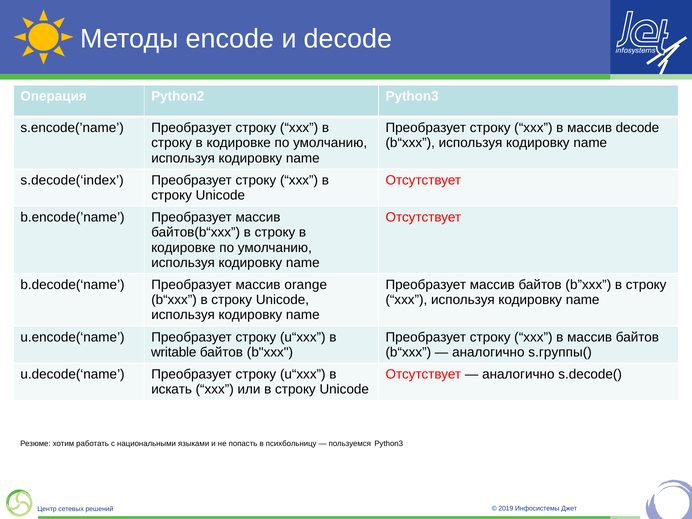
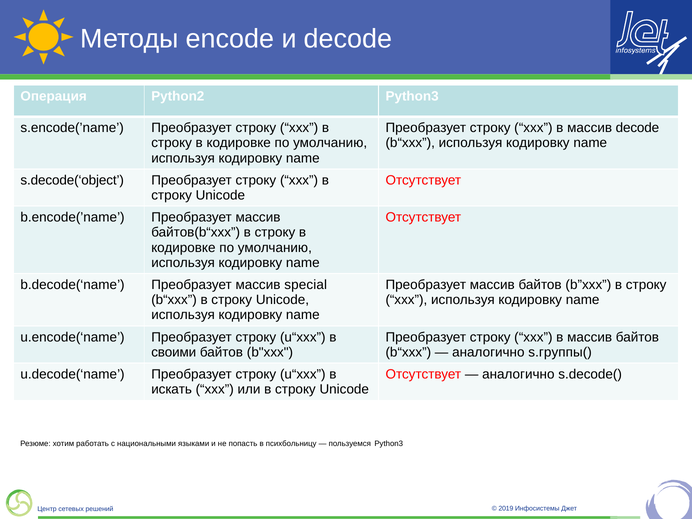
s.decode(‘index: s.decode(‘index -> s.decode(‘object
orange: orange -> special
writable: writable -> своими
